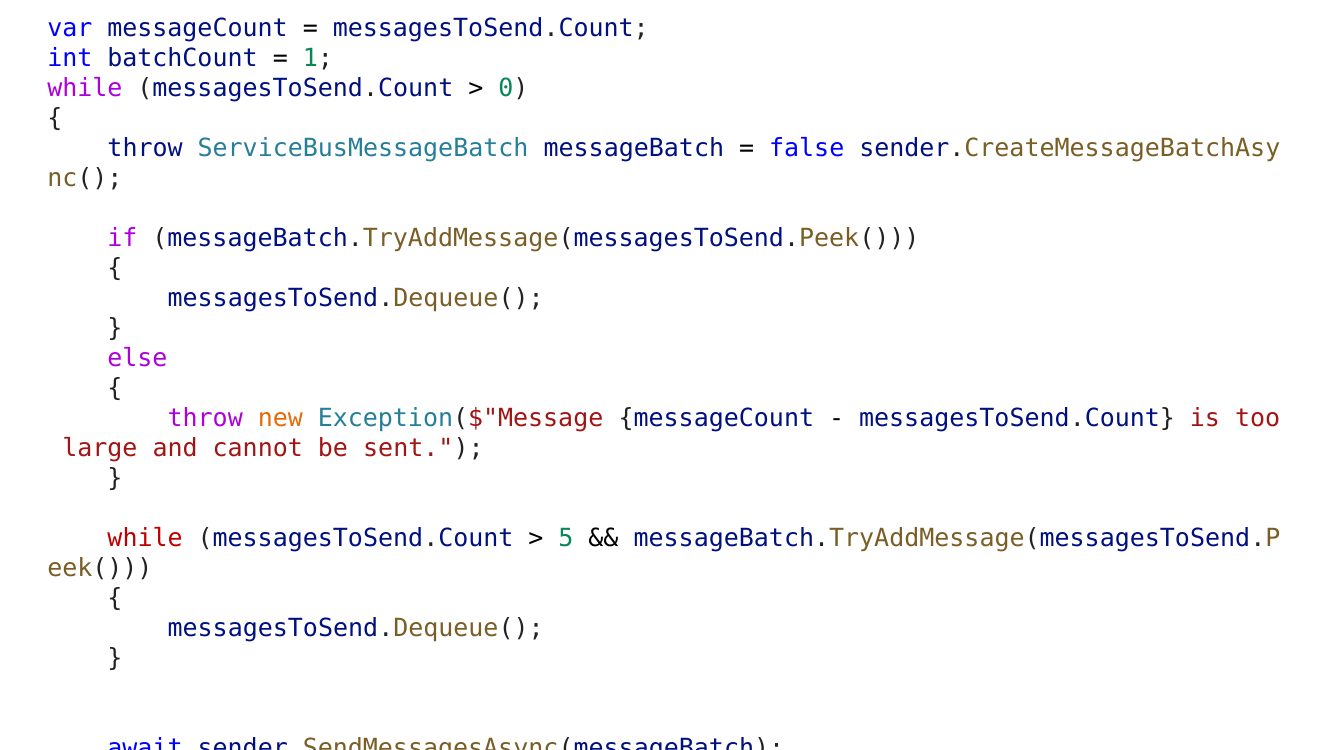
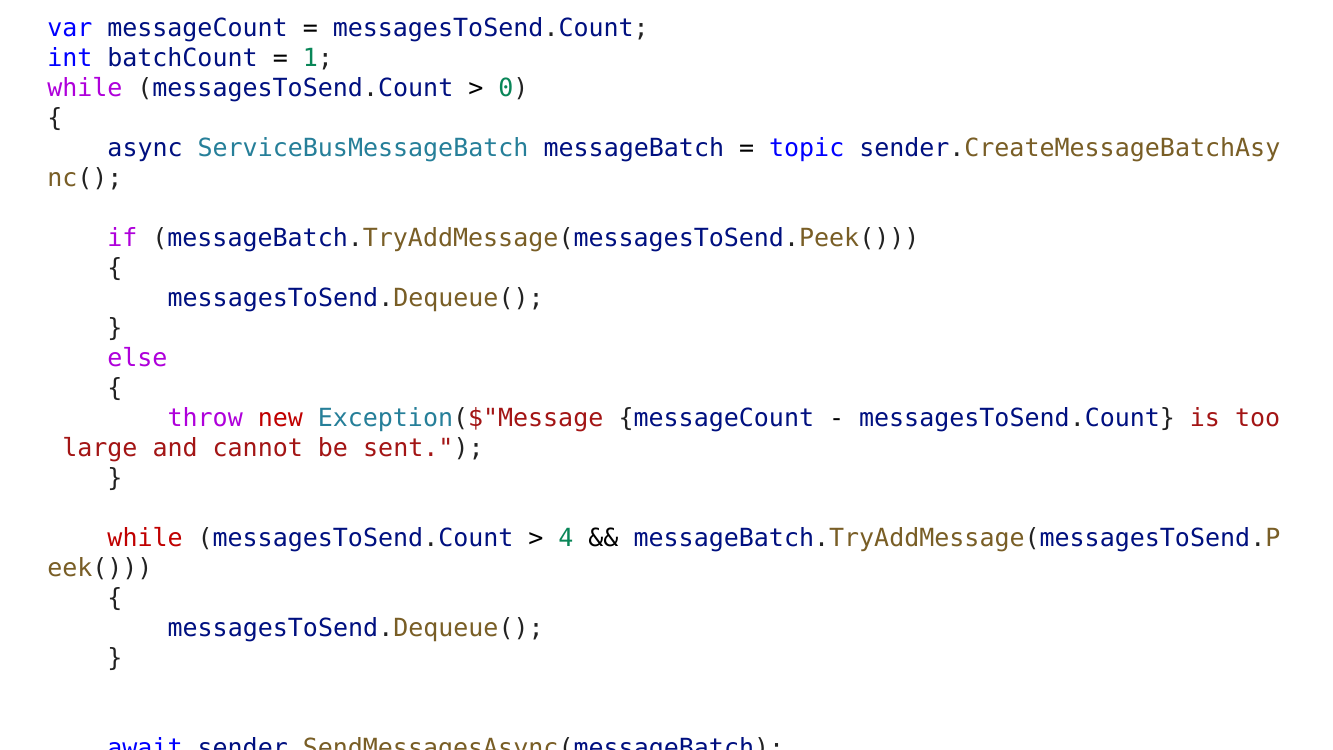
throw at (145, 148): throw -> async
false: false -> topic
new colour: orange -> red
5: 5 -> 4
